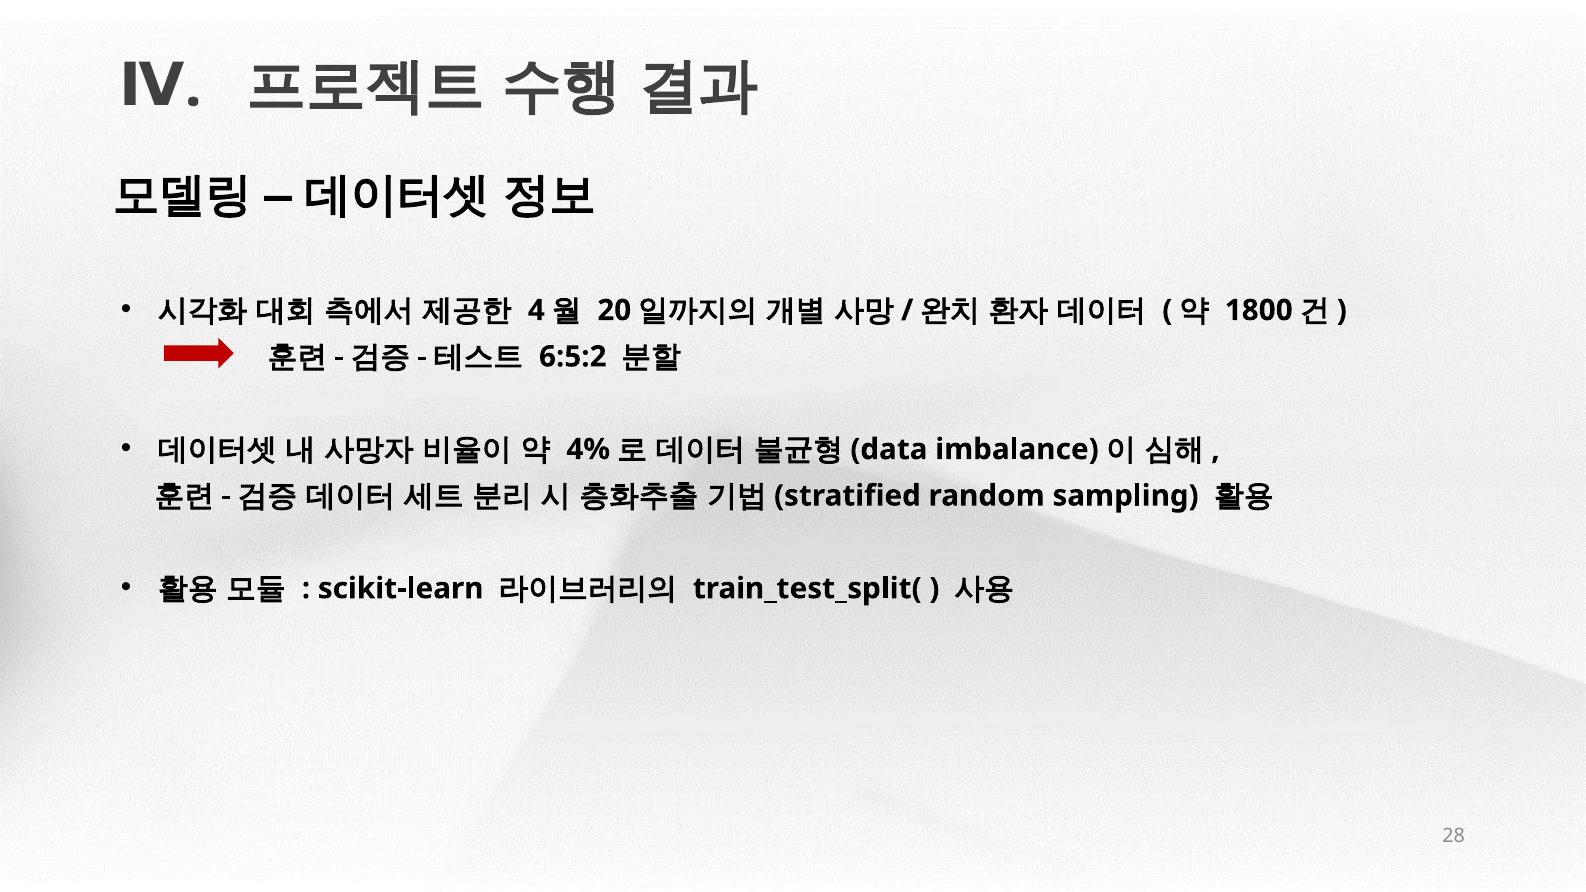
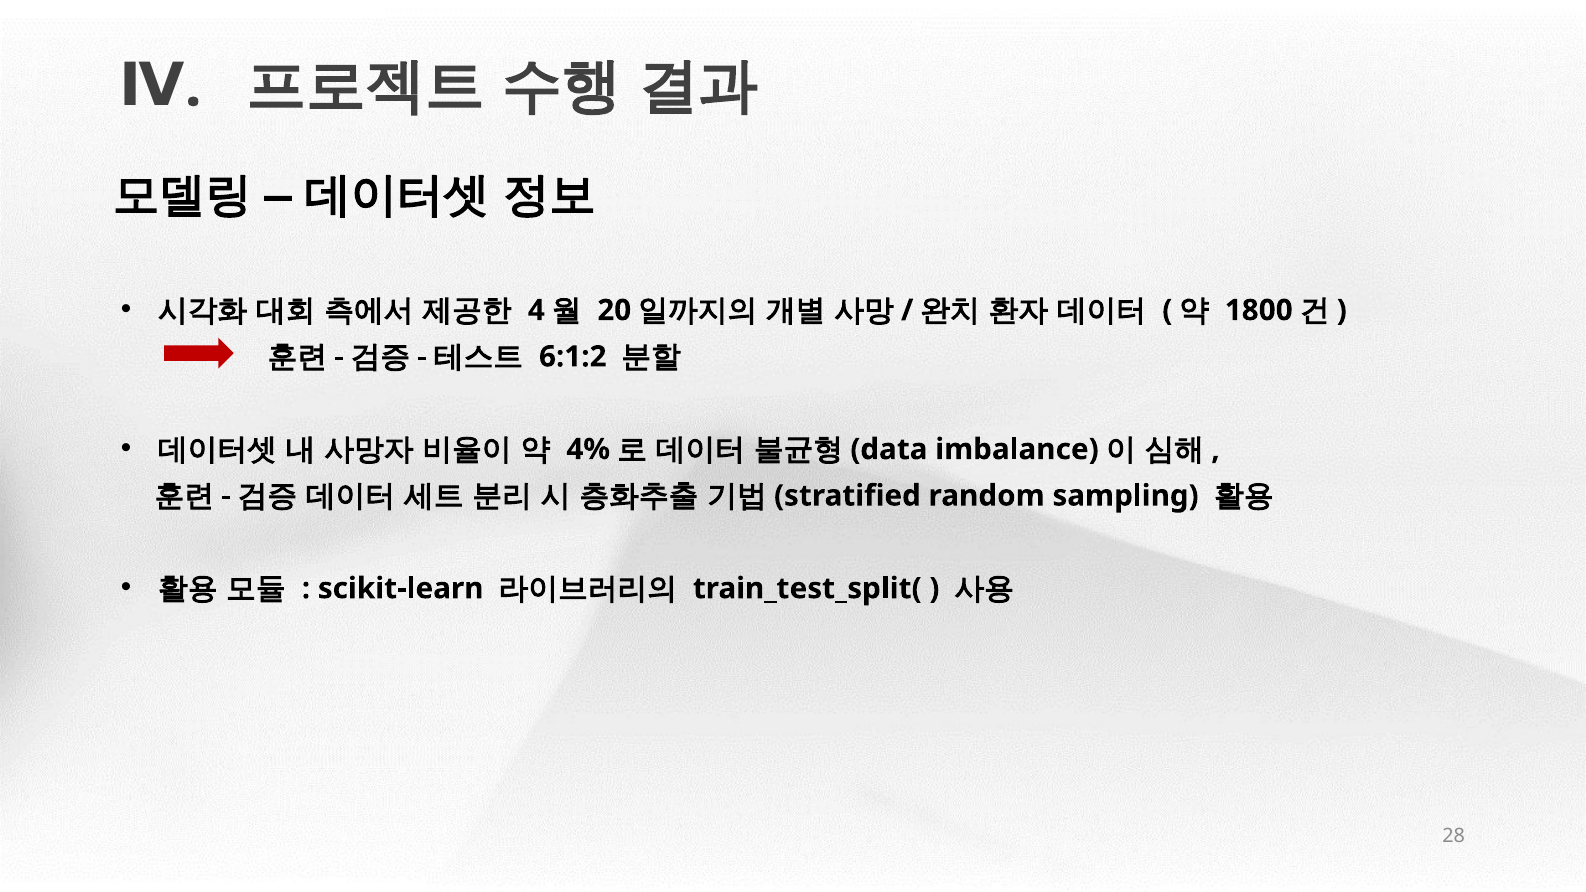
6:5:2: 6:5:2 -> 6:1:2
